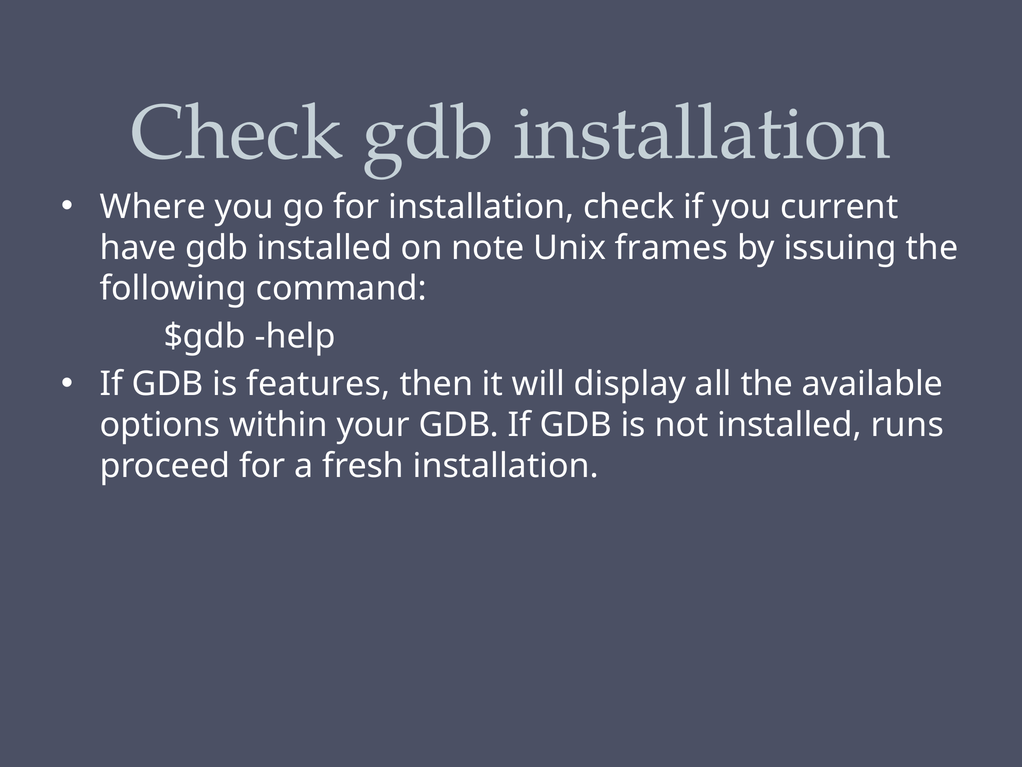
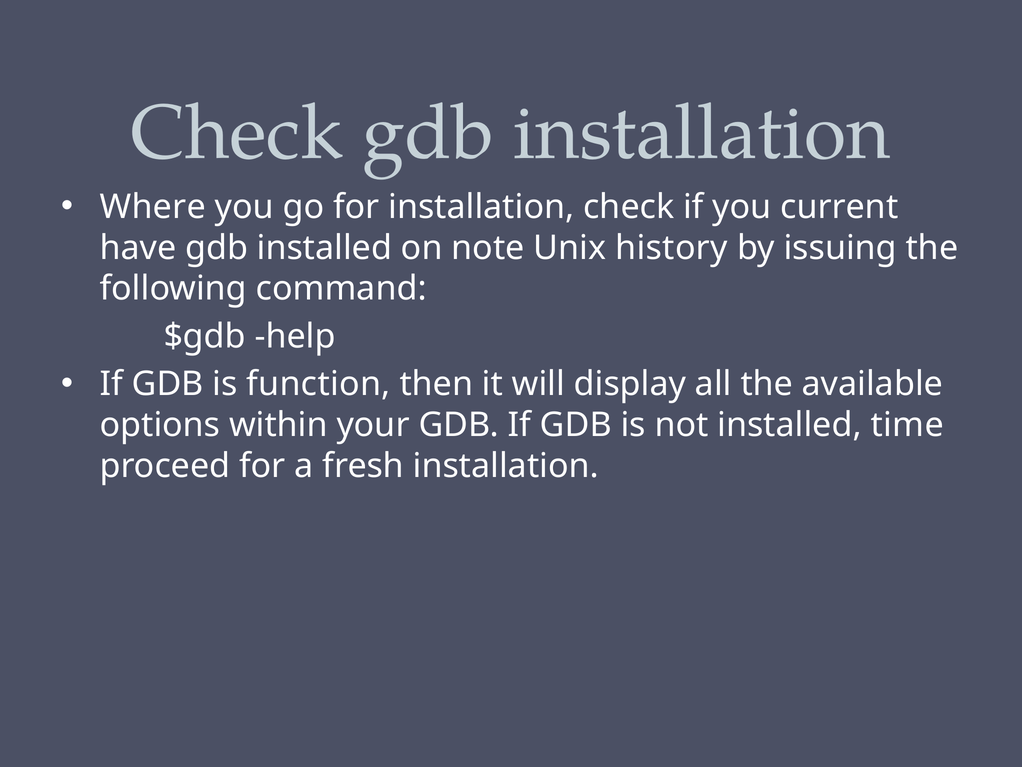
frames: frames -> history
features: features -> function
runs: runs -> time
